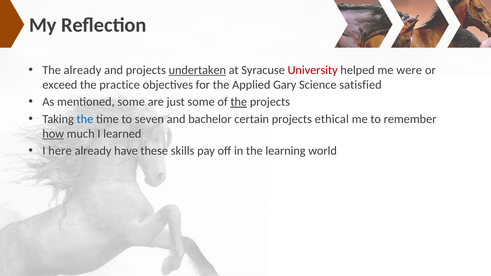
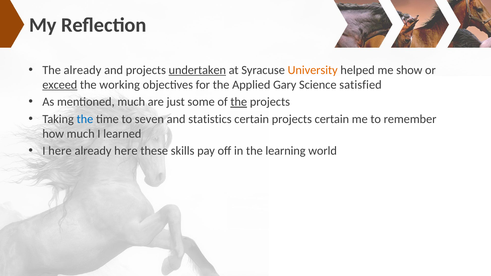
University colour: red -> orange
were: were -> show
exceed underline: none -> present
practice: practice -> working
mentioned some: some -> much
bachelor: bachelor -> statistics
projects ethical: ethical -> certain
how underline: present -> none
already have: have -> here
